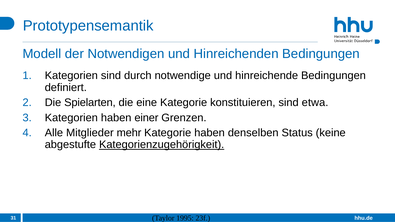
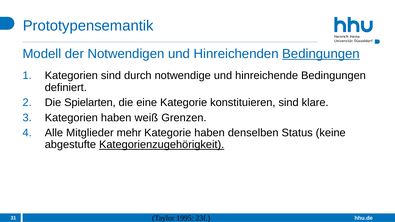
Bedingungen at (321, 54) underline: none -> present
etwa: etwa -> klare
einer: einer -> weiß
